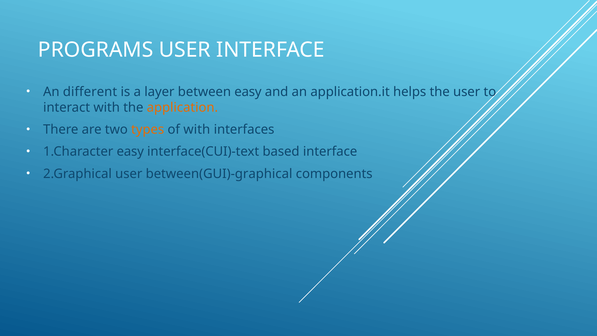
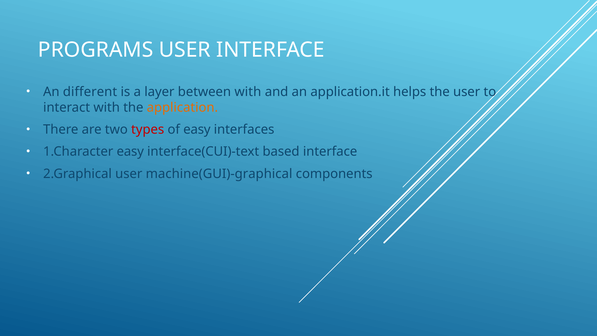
between easy: easy -> with
types colour: orange -> red
of with: with -> easy
between(GUI)-graphical: between(GUI)-graphical -> machine(GUI)-graphical
